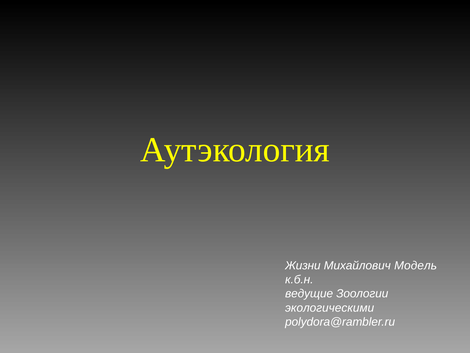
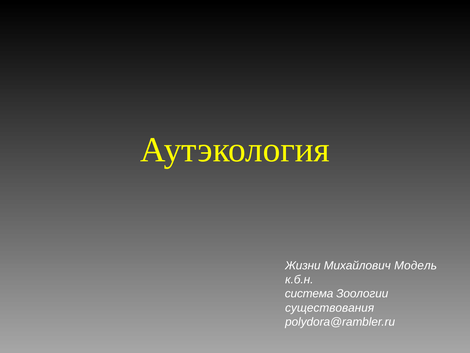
ведущие: ведущие -> система
экологическими: экологическими -> существования
